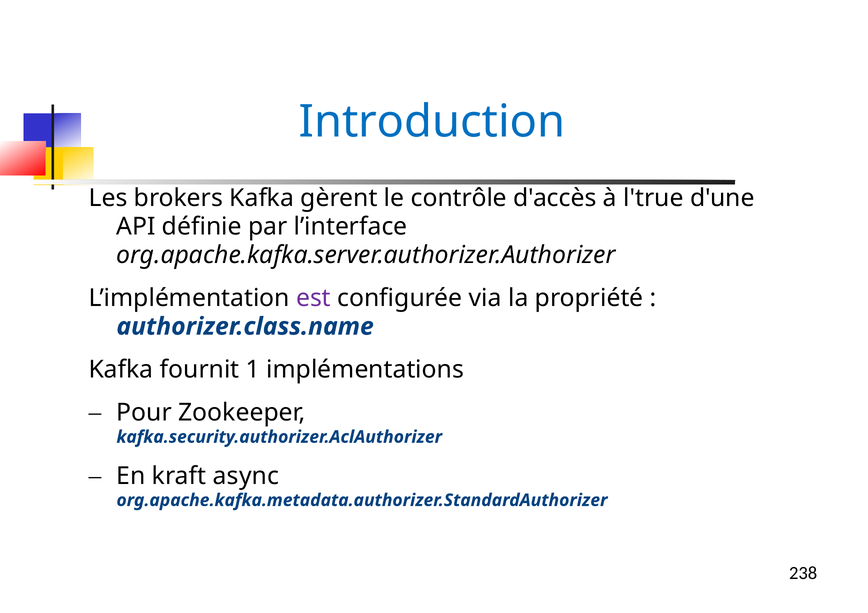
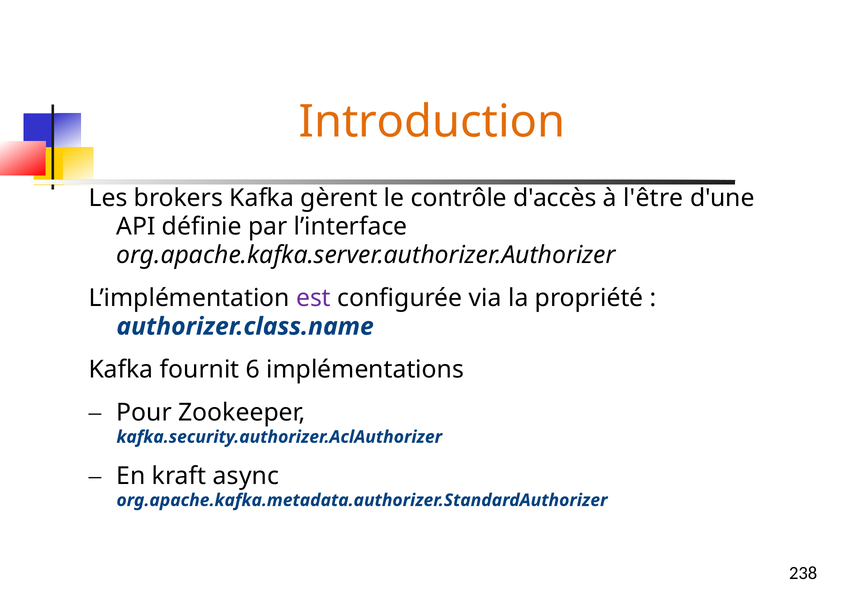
Introduction colour: blue -> orange
l'true: l'true -> l'être
1: 1 -> 6
